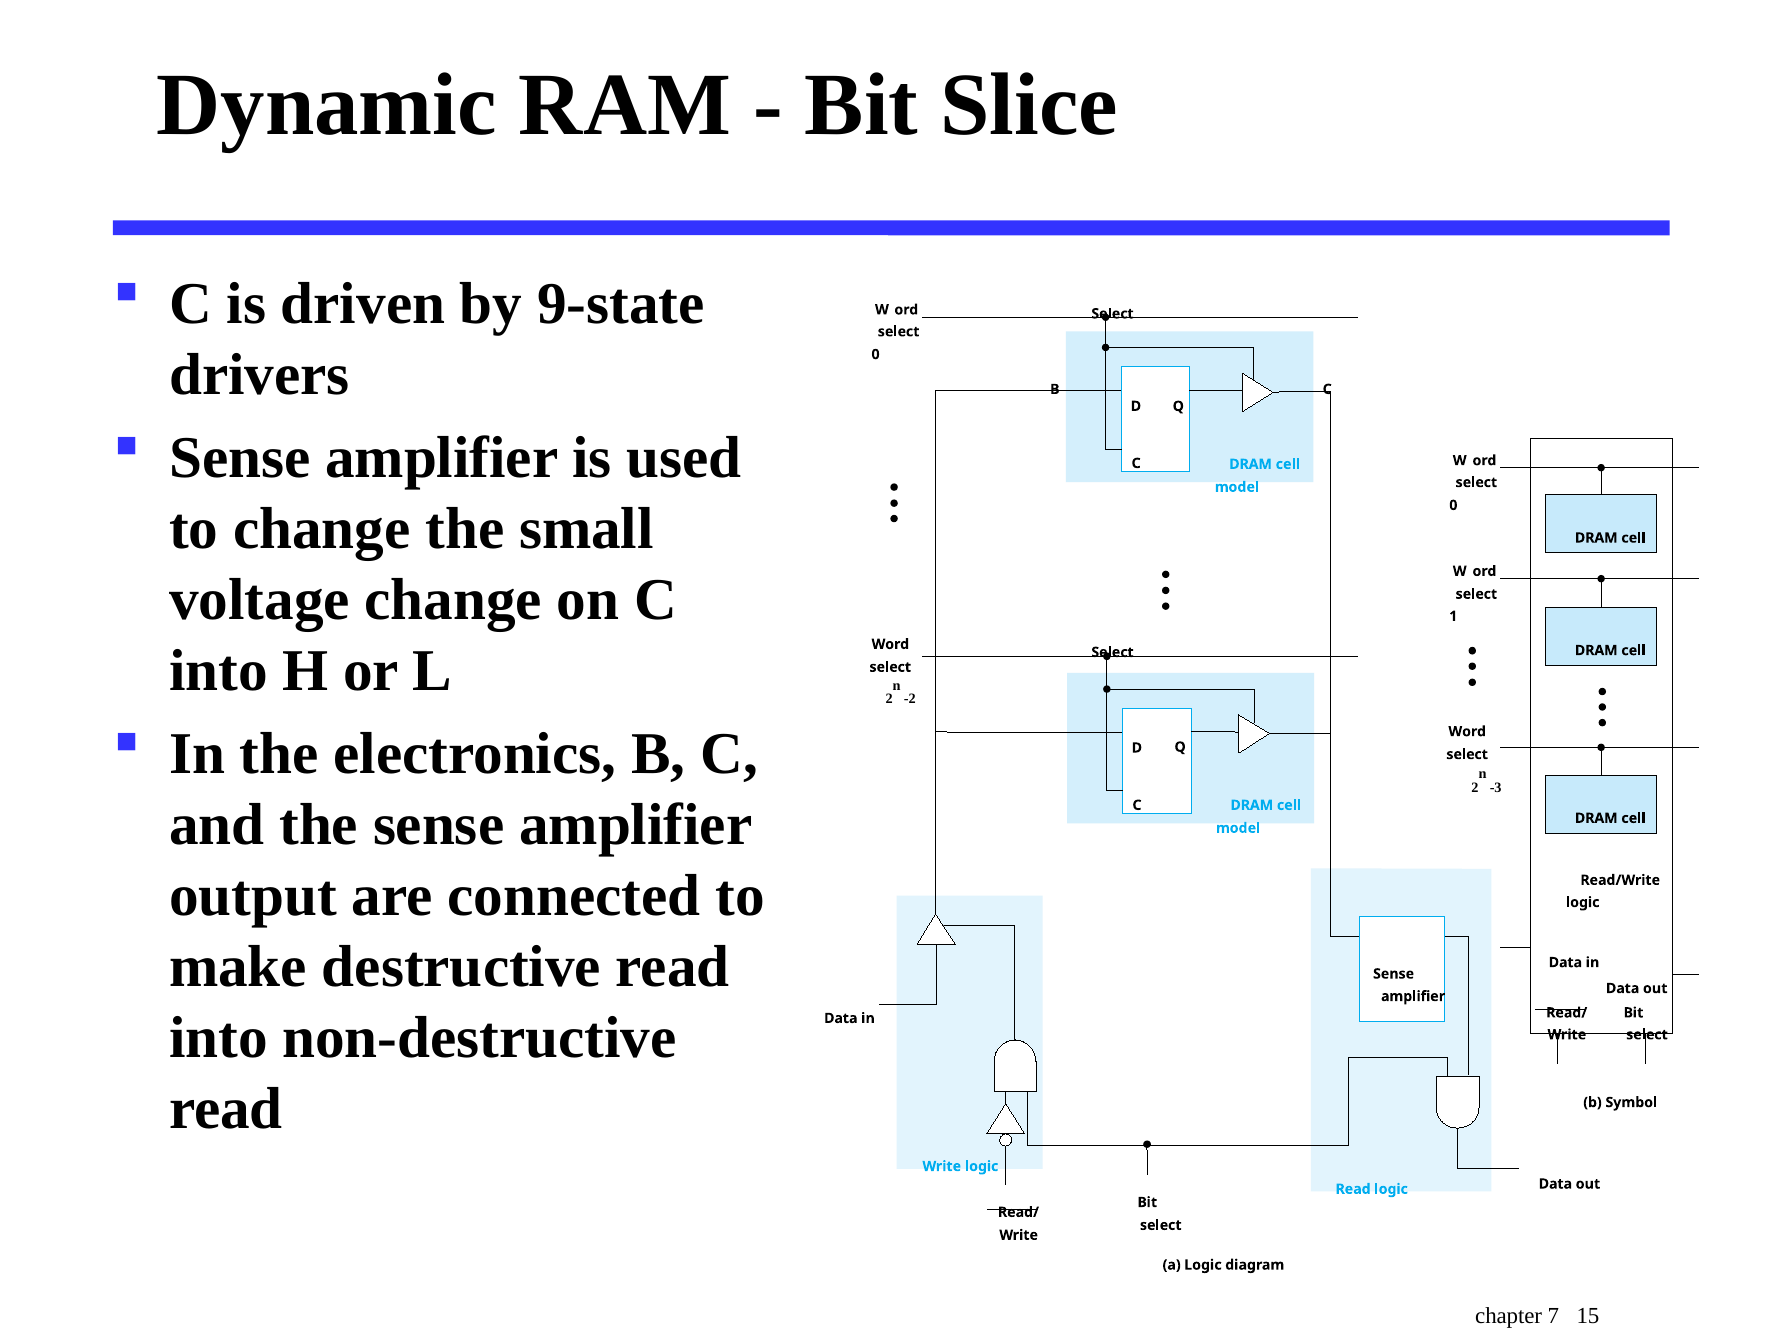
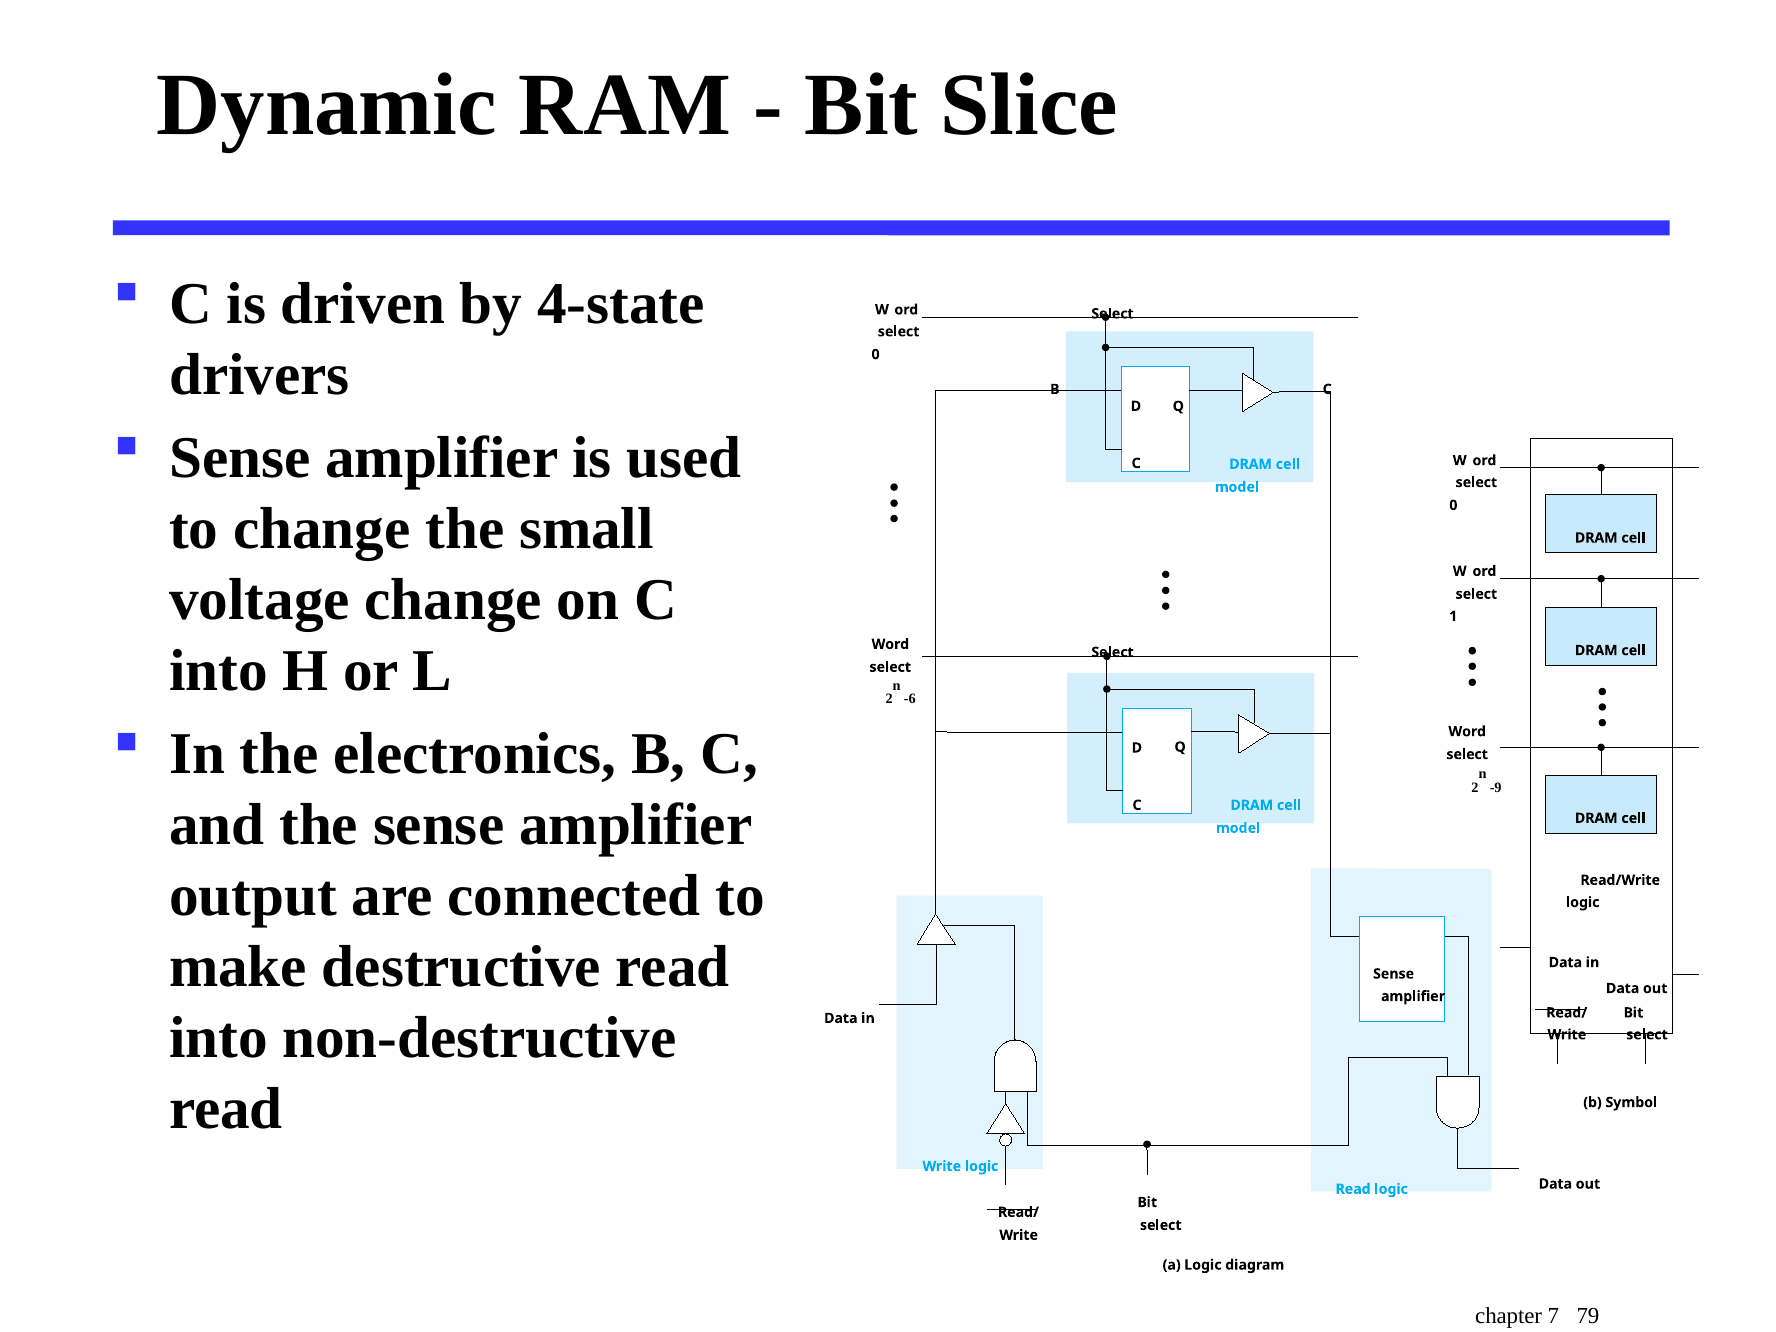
9-state: 9-state -> 4-state
-2: -2 -> -6
-3: -3 -> -9
15: 15 -> 79
